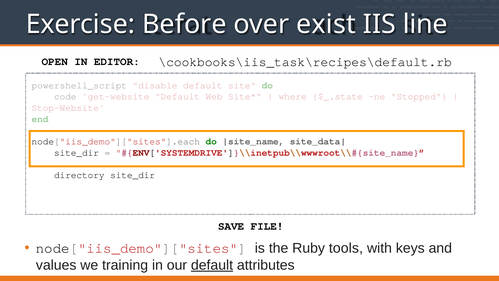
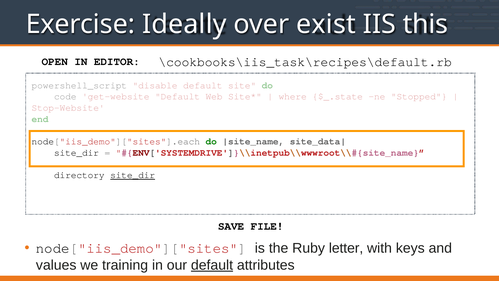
Before: Before -> Ideally
line: line -> this
site_dir at (133, 175) underline: none -> present
tools: tools -> letter
